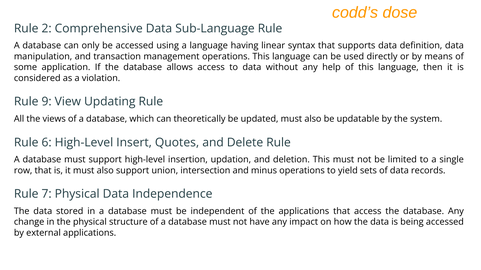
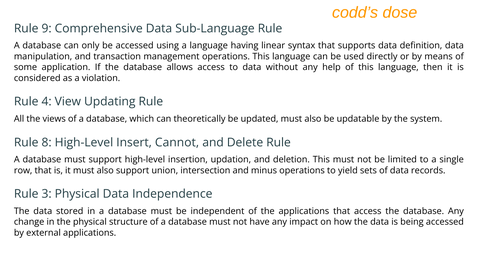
2: 2 -> 9
9: 9 -> 4
6: 6 -> 8
Quotes: Quotes -> Cannot
7: 7 -> 3
